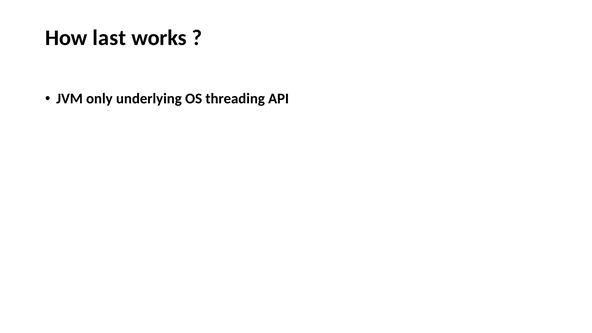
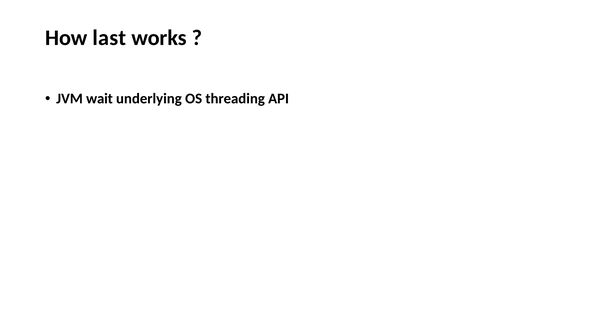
only: only -> wait
